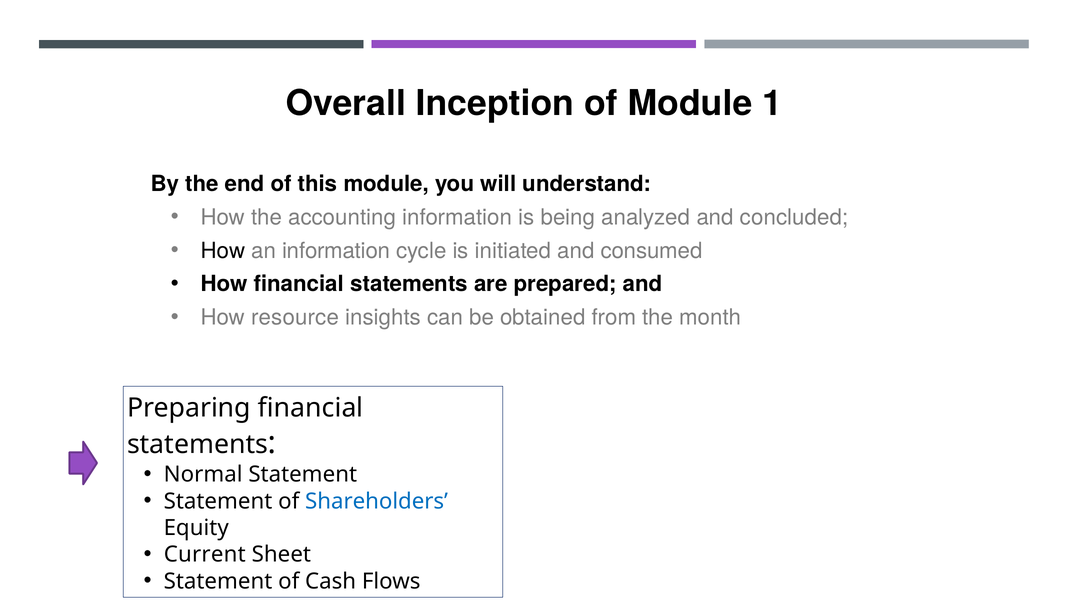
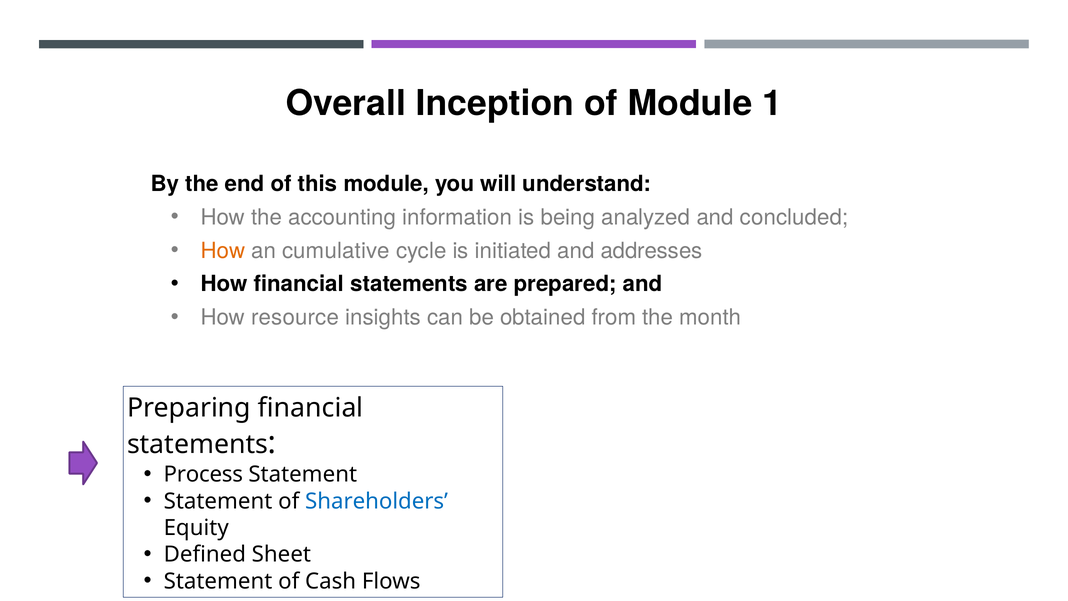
How at (223, 251) colour: black -> orange
an information: information -> cumulative
consumed: consumed -> addresses
Normal: Normal -> Process
Current: Current -> Defined
